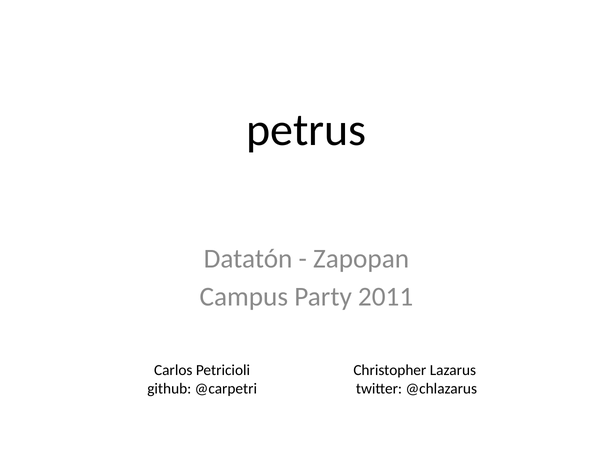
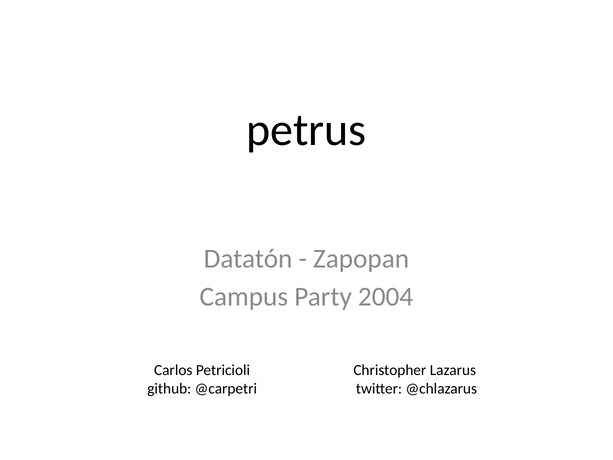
2011: 2011 -> 2004
